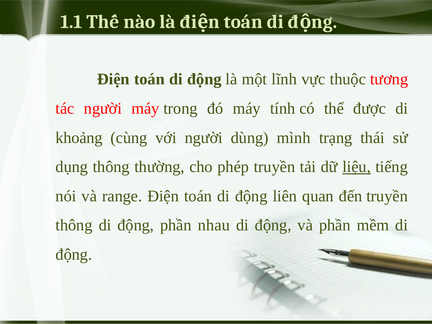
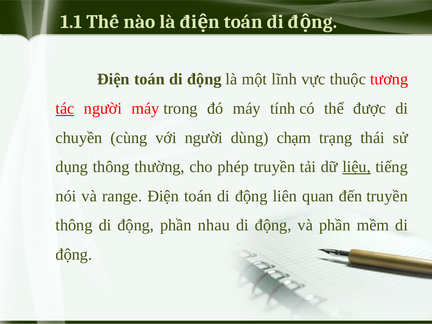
tác underline: none -> present
khoảng: khoảng -> chuyền
mình: mình -> chạm
